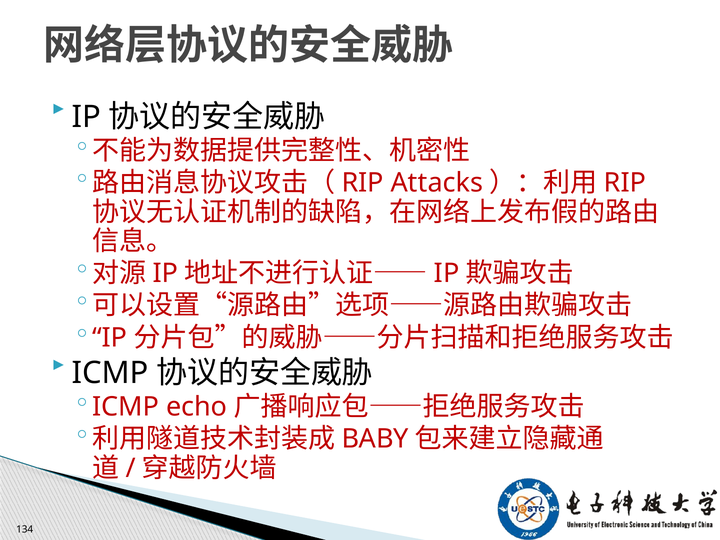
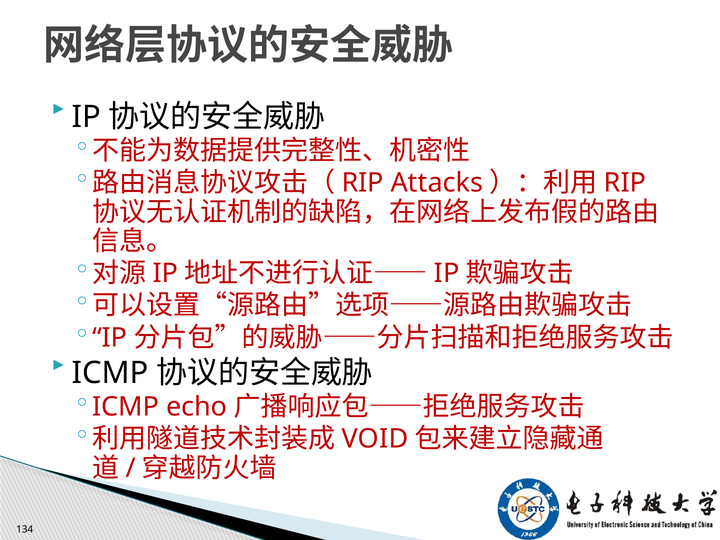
BABY: BABY -> VOID
